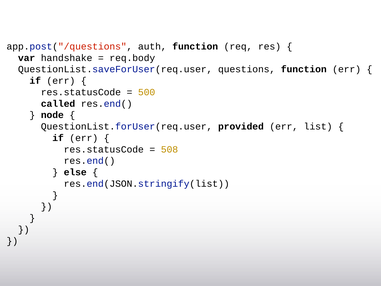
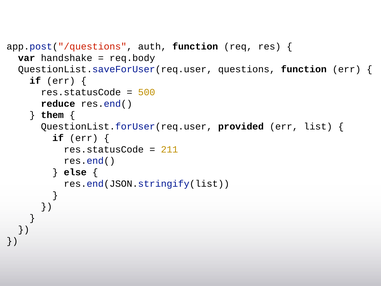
called: called -> reduce
node: node -> them
508: 508 -> 211
